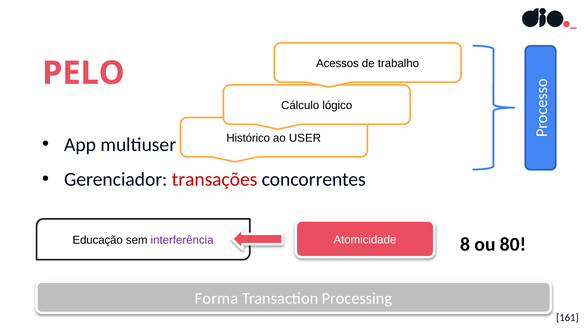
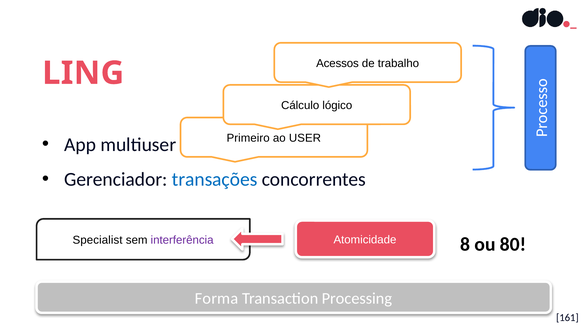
PELO: PELO -> LING
Histórico: Histórico -> Primeiro
transações colour: red -> blue
Educação: Educação -> Specialist
